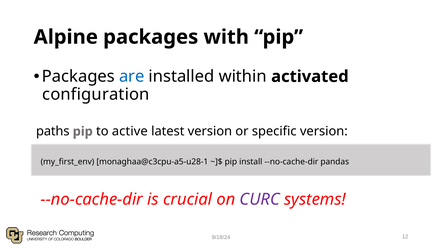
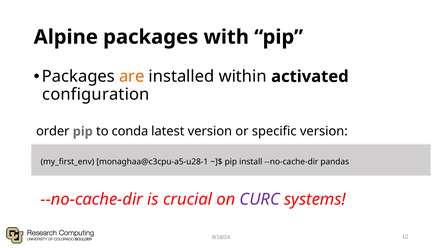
are colour: blue -> orange
paths: paths -> order
active: active -> conda
